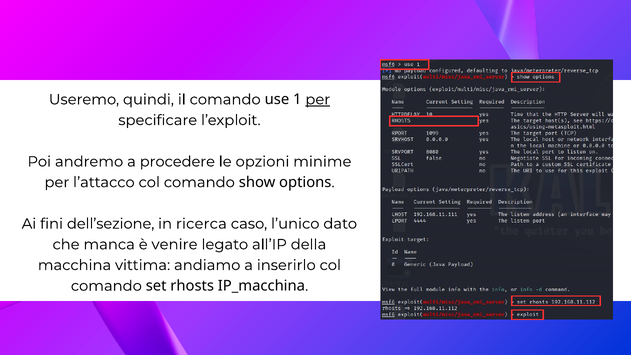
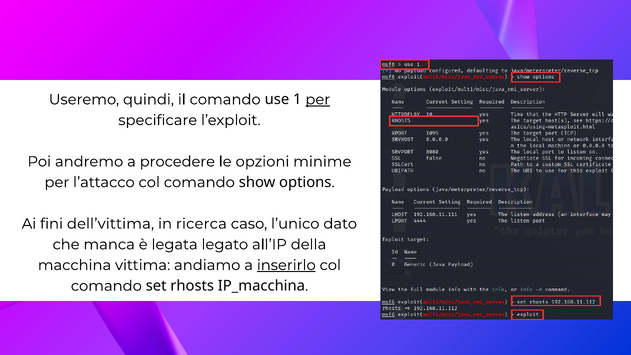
dell’sezione: dell’sezione -> dell’vittima
venire: venire -> legata
inserirlo underline: none -> present
